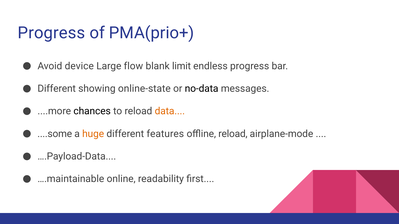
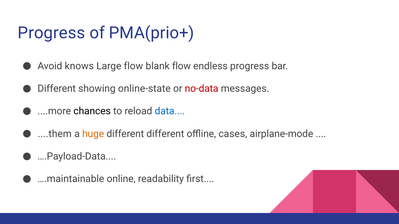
device: device -> knows
blank limit: limit -> flow
no-data colour: black -> red
data colour: orange -> blue
....some: ....some -> ....them
different features: features -> different
offline reload: reload -> cases
